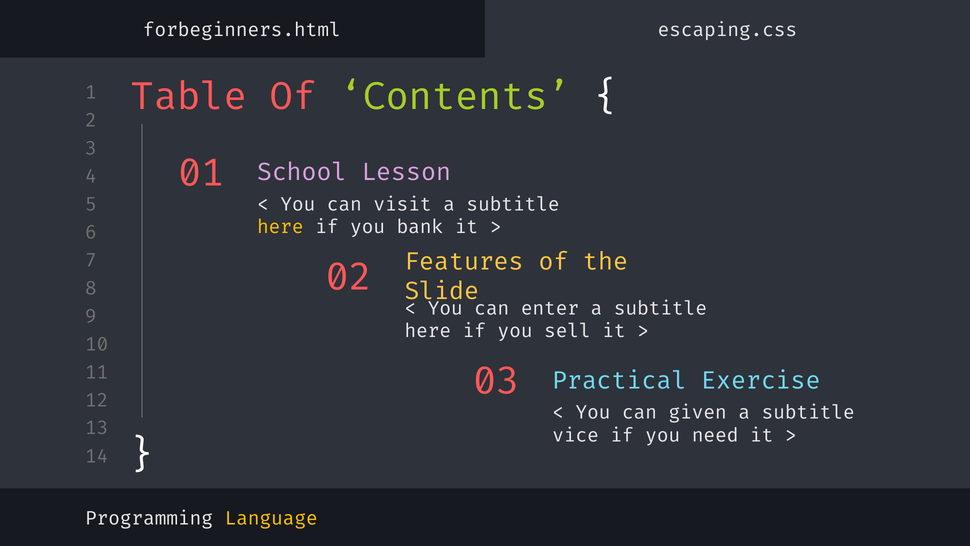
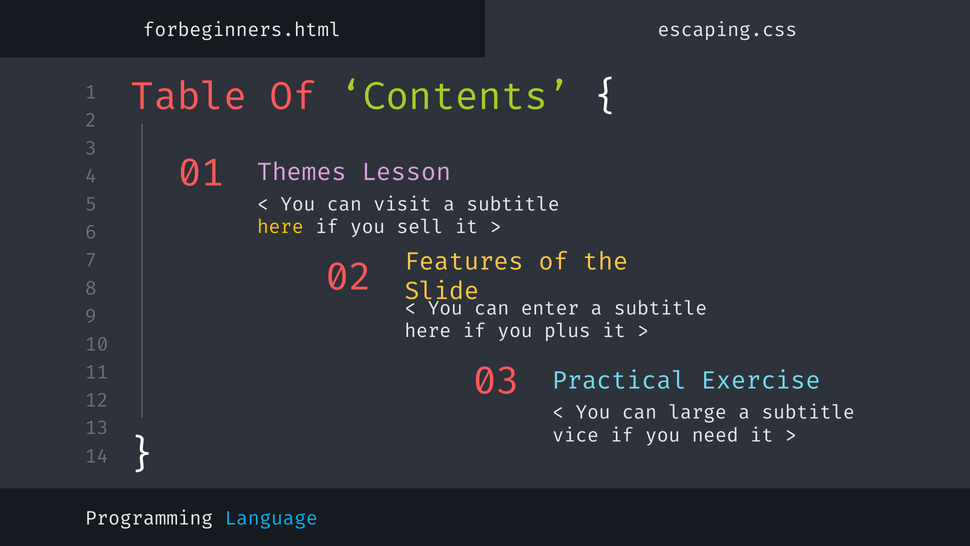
School: School -> Themes
bank: bank -> sell
sell: sell -> plus
given: given -> large
Language colour: yellow -> light blue
